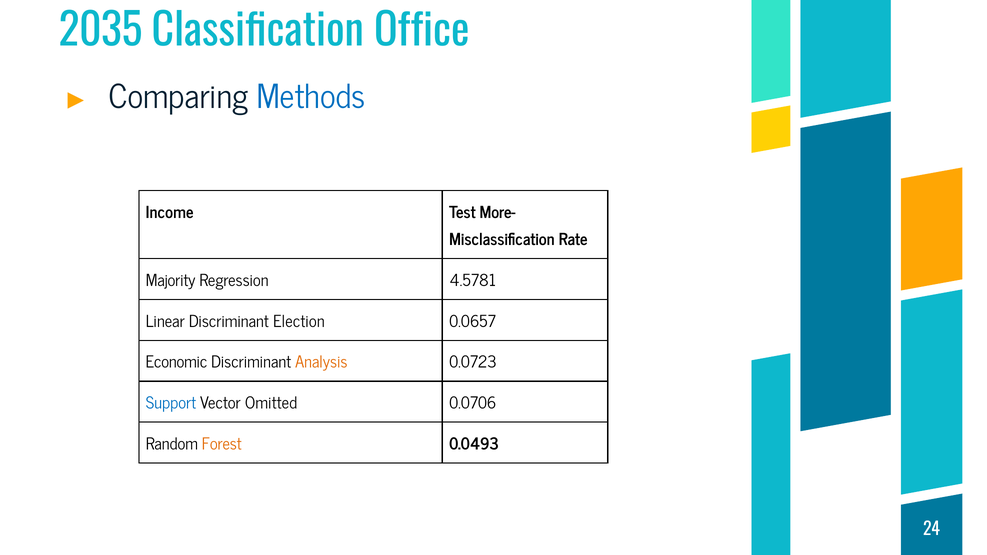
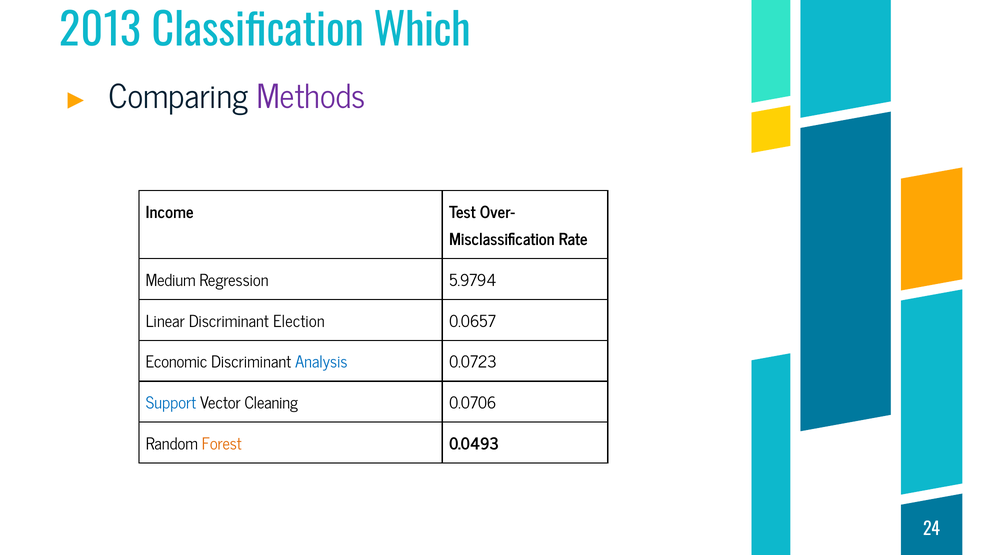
2035: 2035 -> 2013
Office: Office -> Which
Methods colour: blue -> purple
More-: More- -> Over-
Majority: Majority -> Medium
4.5781: 4.5781 -> 5.9794
Analysis colour: orange -> blue
Omitted: Omitted -> Cleaning
